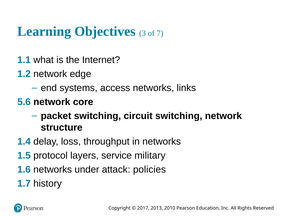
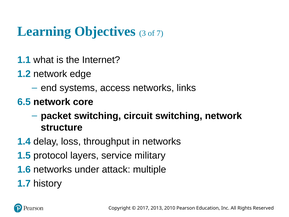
5.6: 5.6 -> 6.5
policies: policies -> multiple
